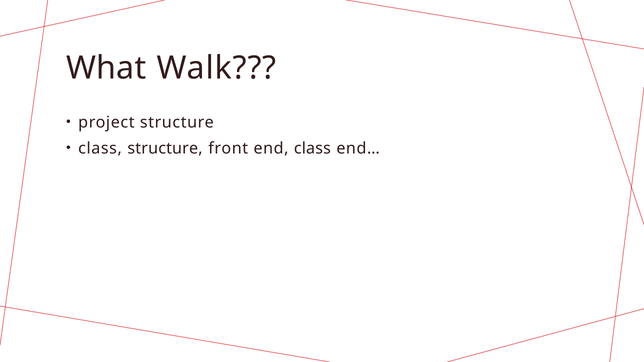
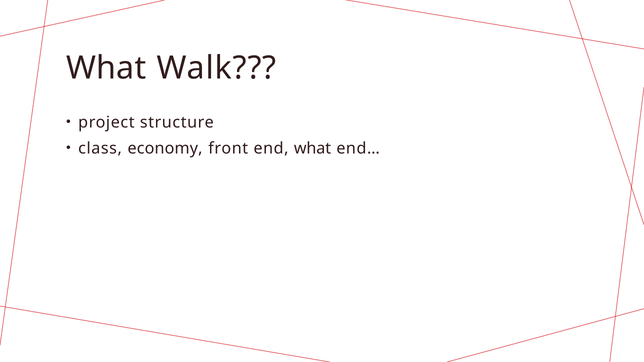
class structure: structure -> economy
end class: class -> what
